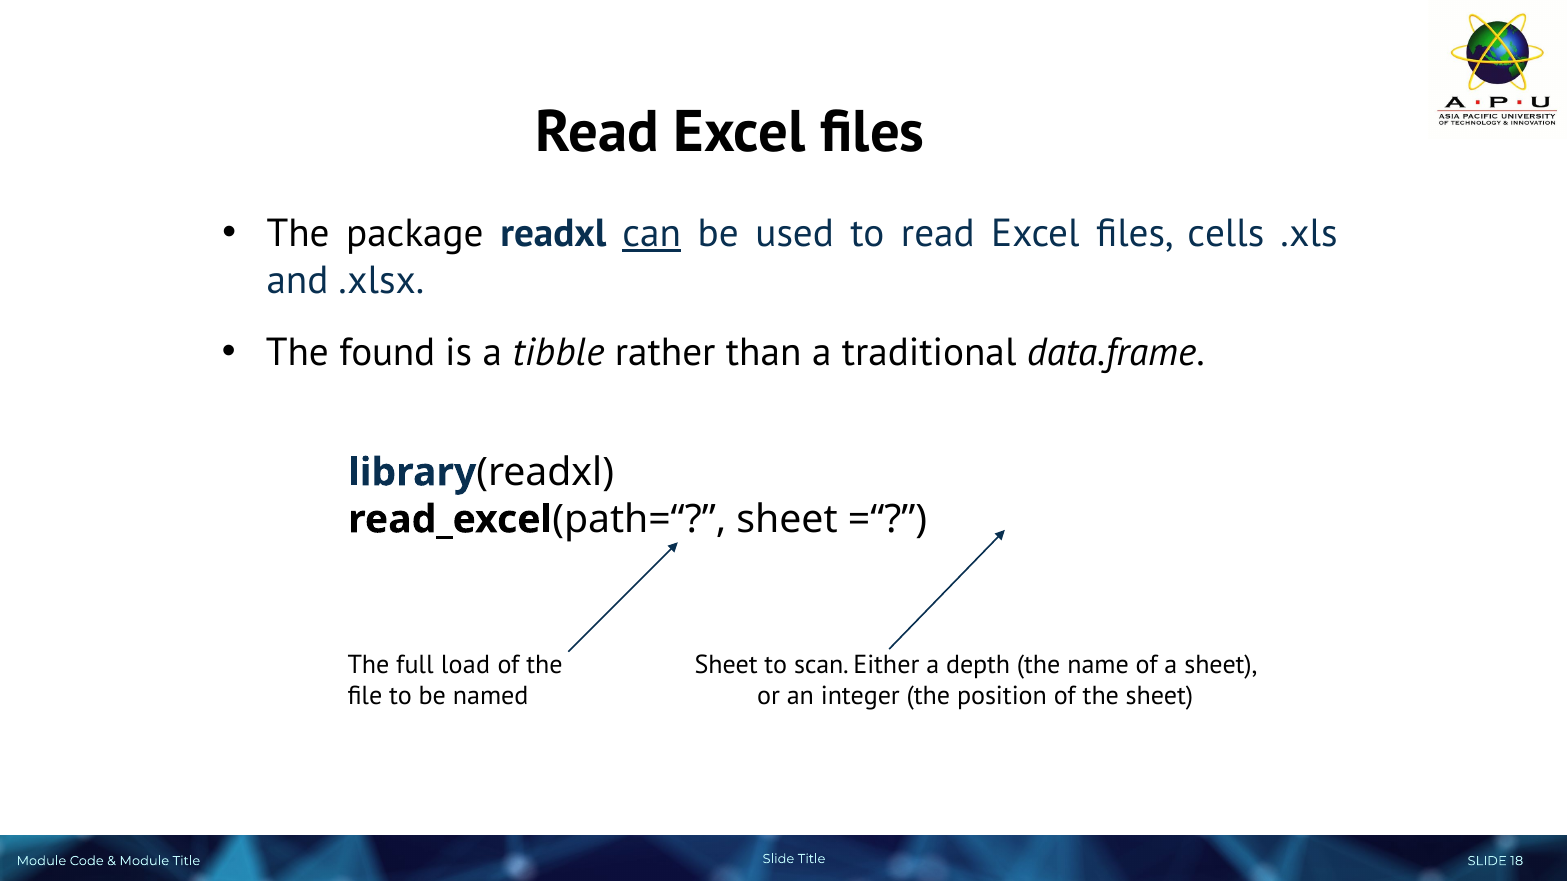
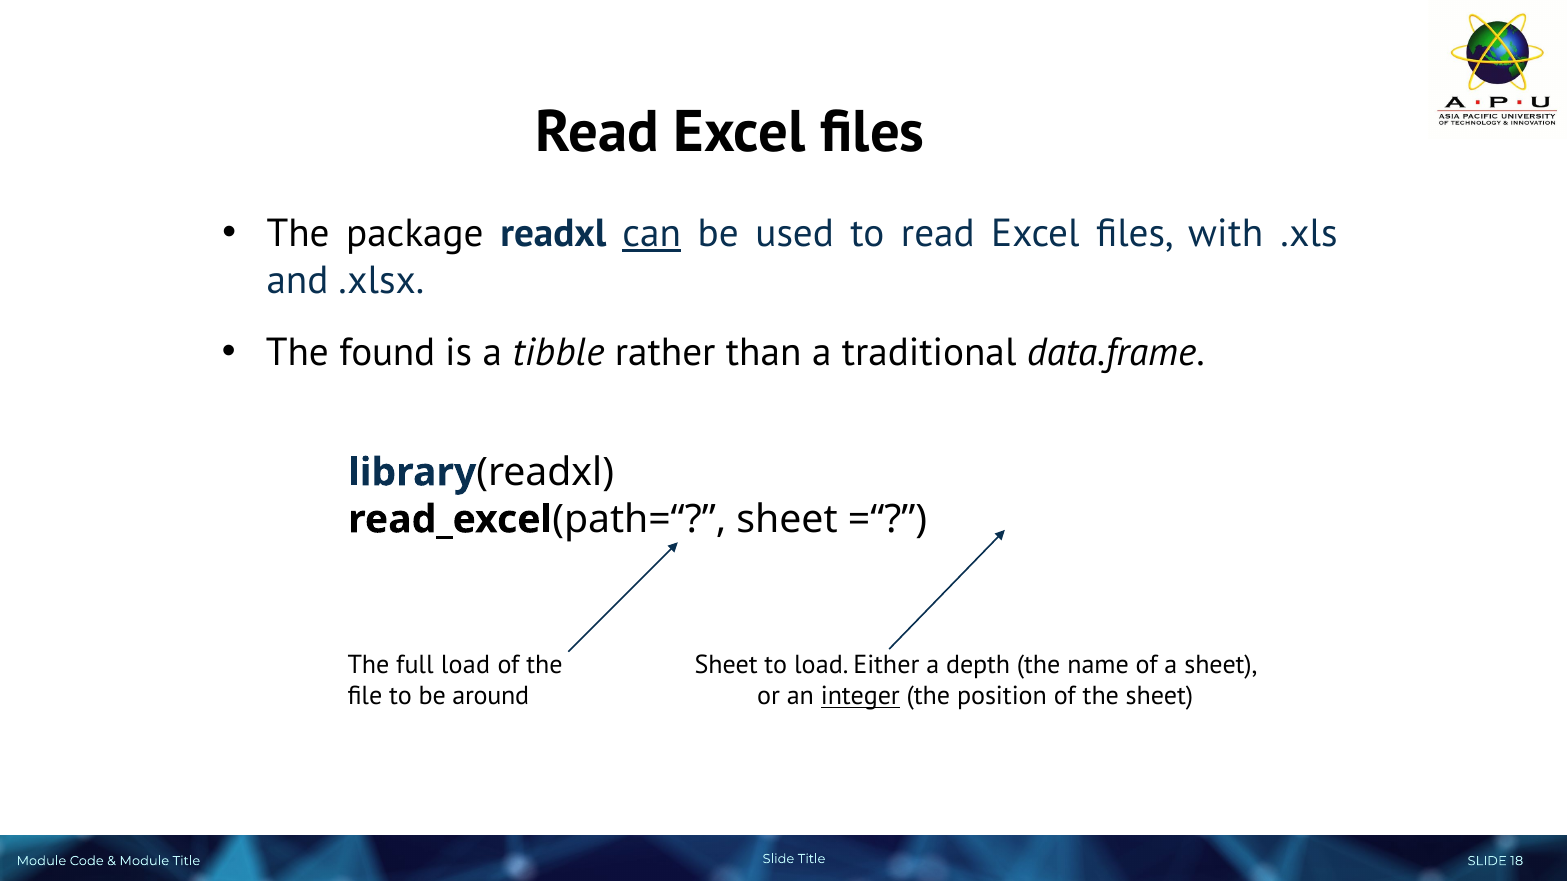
cells: cells -> with
to scan: scan -> load
named: named -> around
integer underline: none -> present
